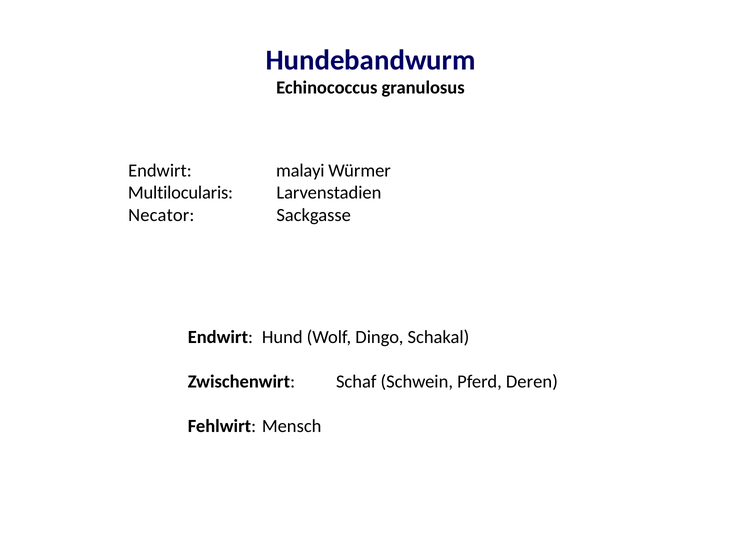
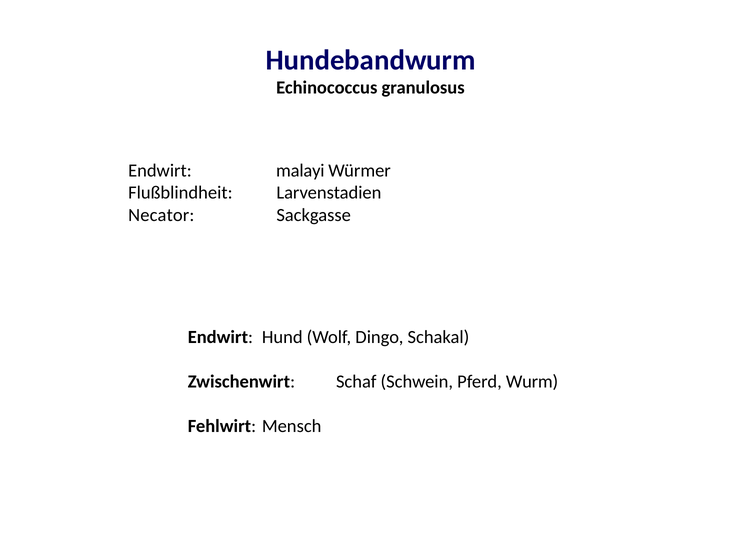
Multilocularis: Multilocularis -> Flußblindheit
Deren: Deren -> Wurm
